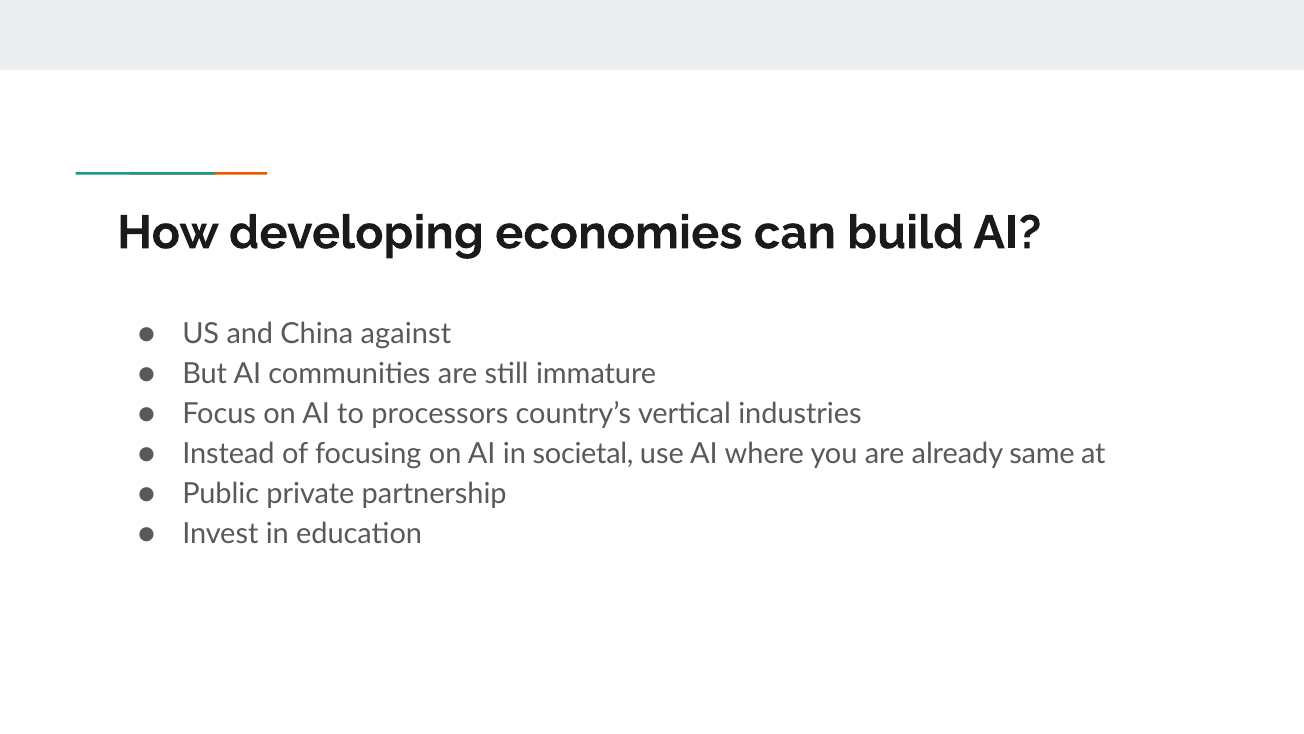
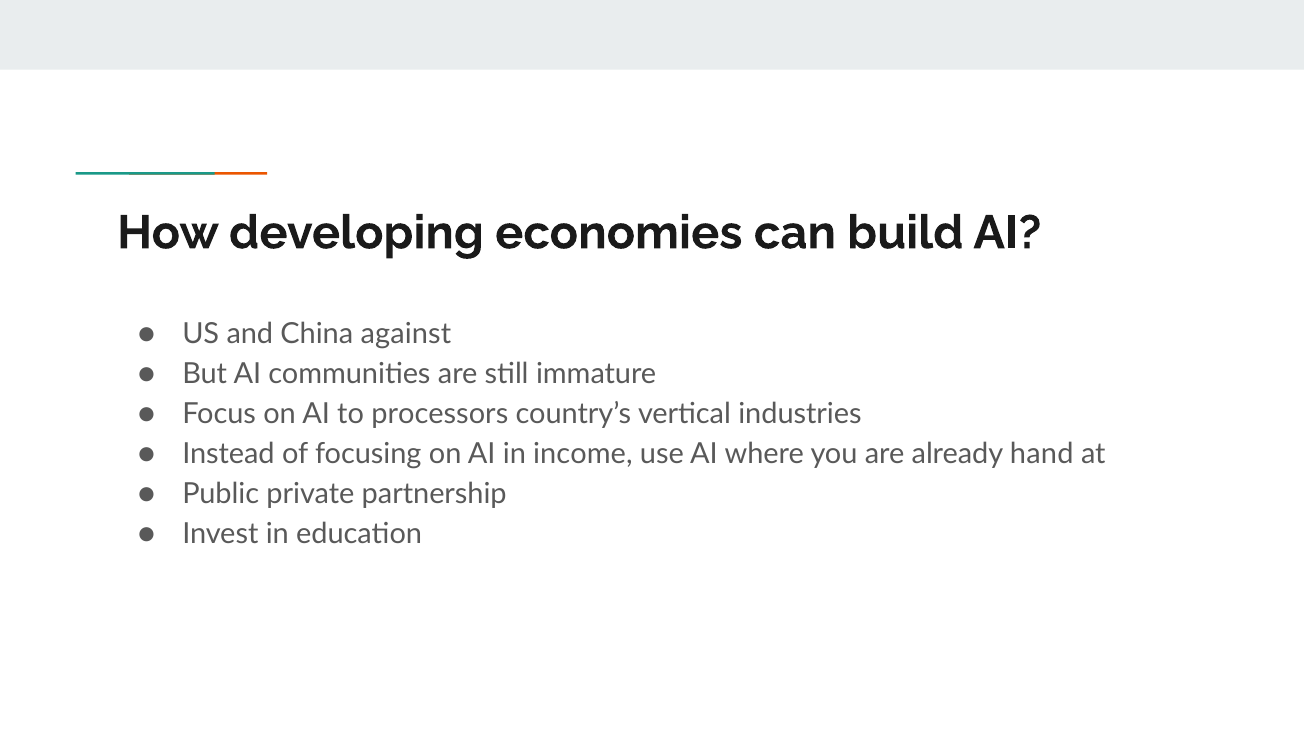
societal: societal -> income
same: same -> hand
